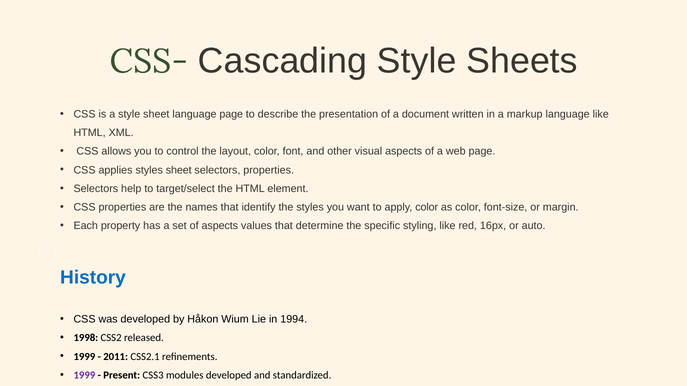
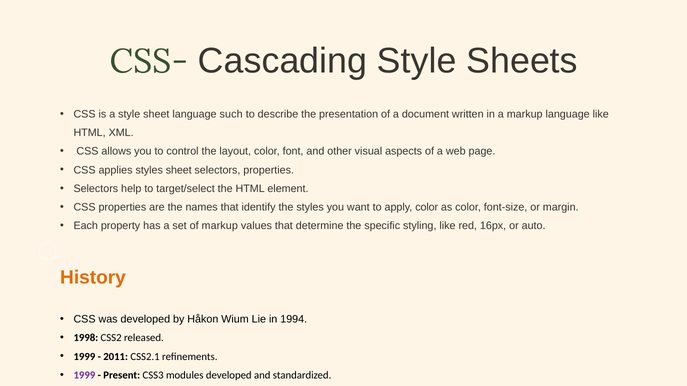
language page: page -> such
of aspects: aspects -> markup
History colour: blue -> orange
